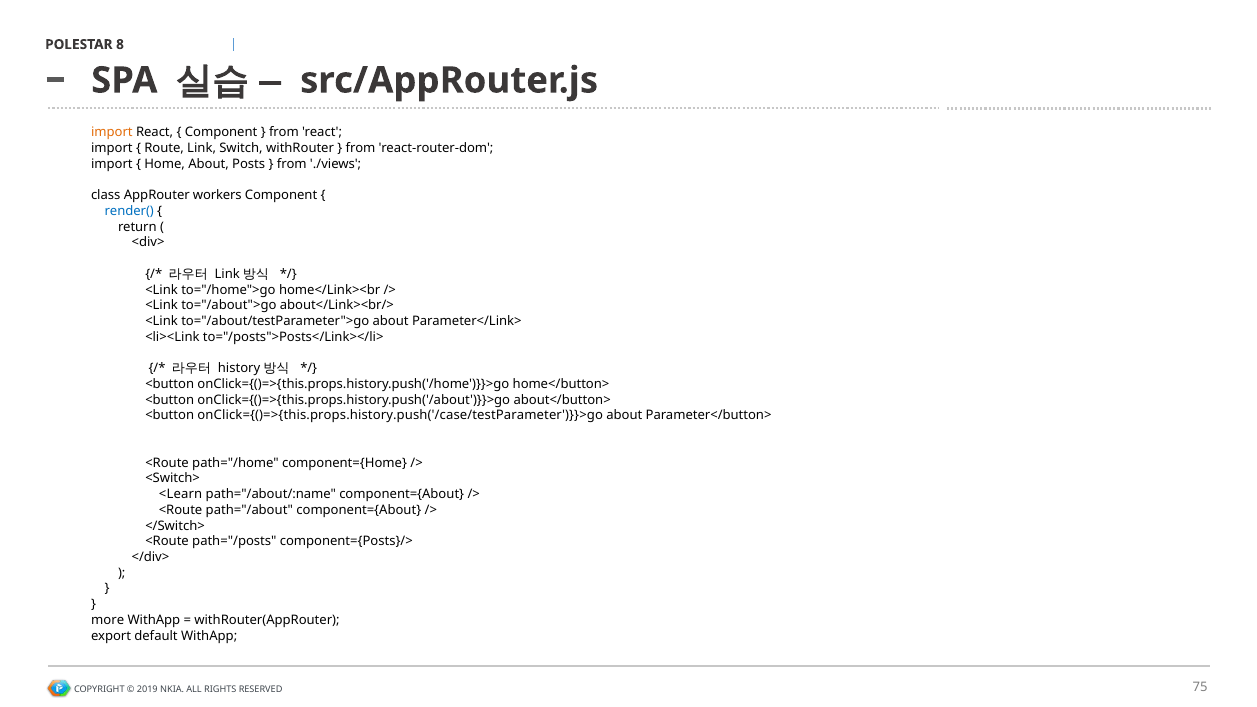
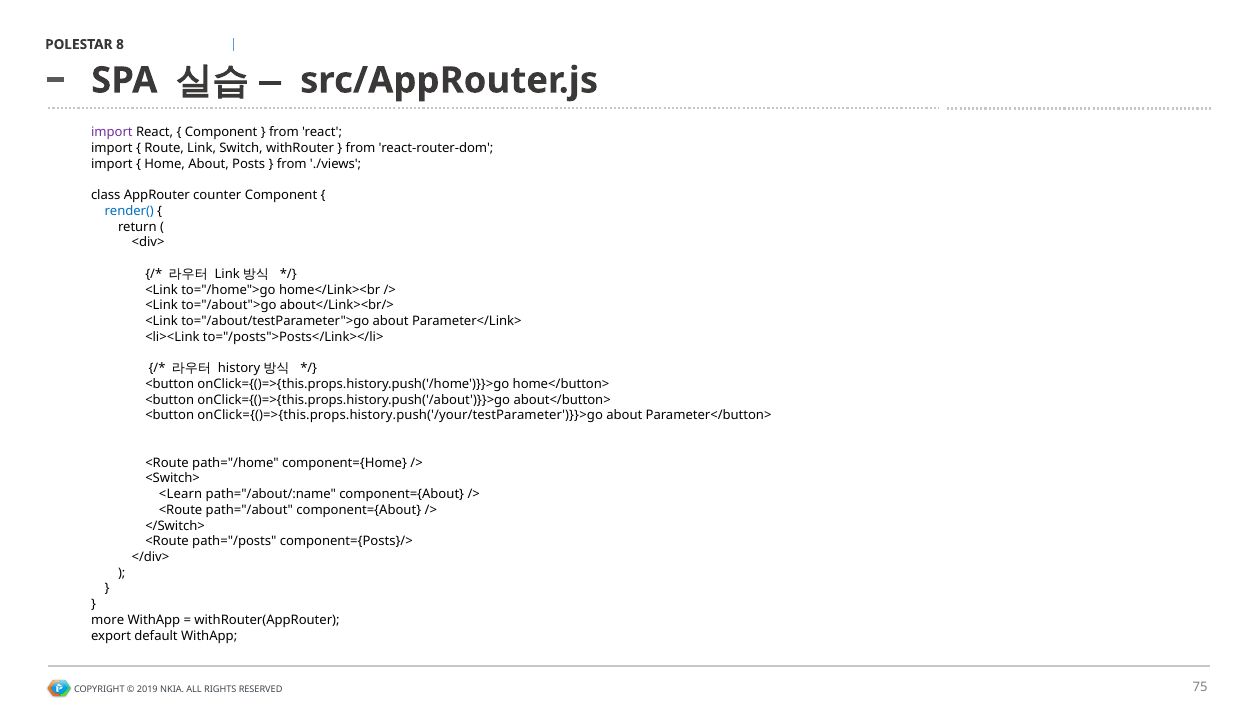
import at (112, 132) colour: orange -> purple
workers: workers -> counter
onClick={()=>{this.props.history.push('/case/testParameter')}}>go: onClick={()=>{this.props.history.push('/case/testParameter')}}>go -> onClick={()=>{this.props.history.push('/your/testParameter')}}>go
